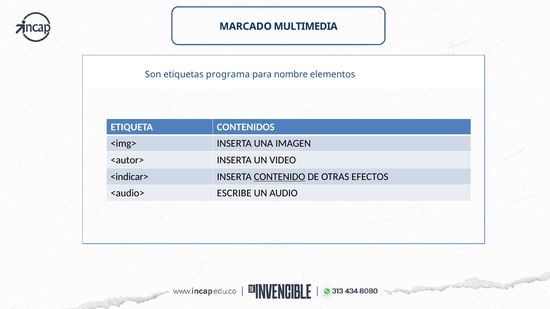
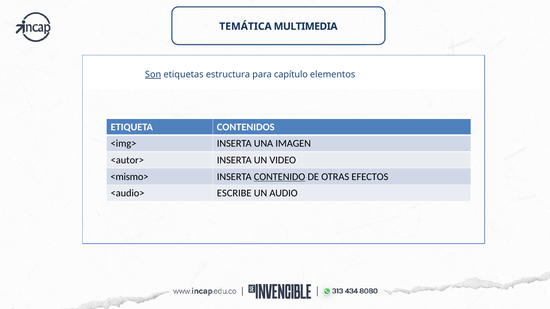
MARCADO: MARCADO -> TEMÁTICA
Son underline: none -> present
programa: programa -> estructura
nombre: nombre -> capítulo
<indicar>: <indicar> -> <mismo>
